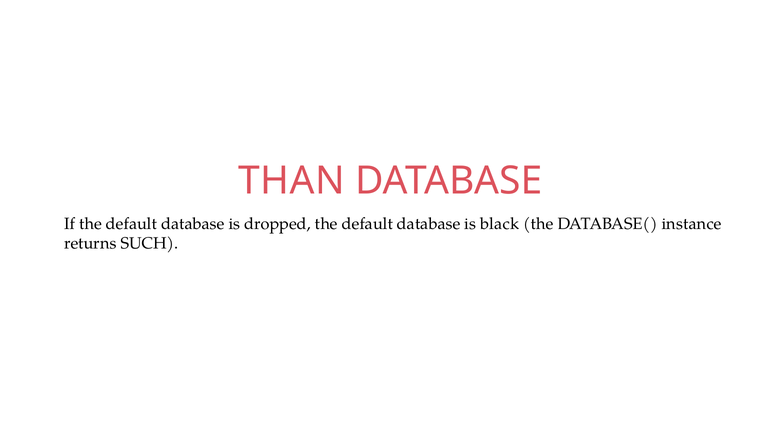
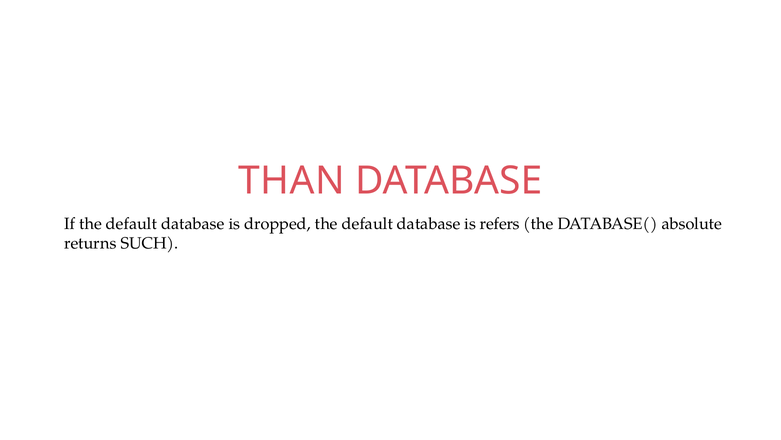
black: black -> refers
instance: instance -> absolute
